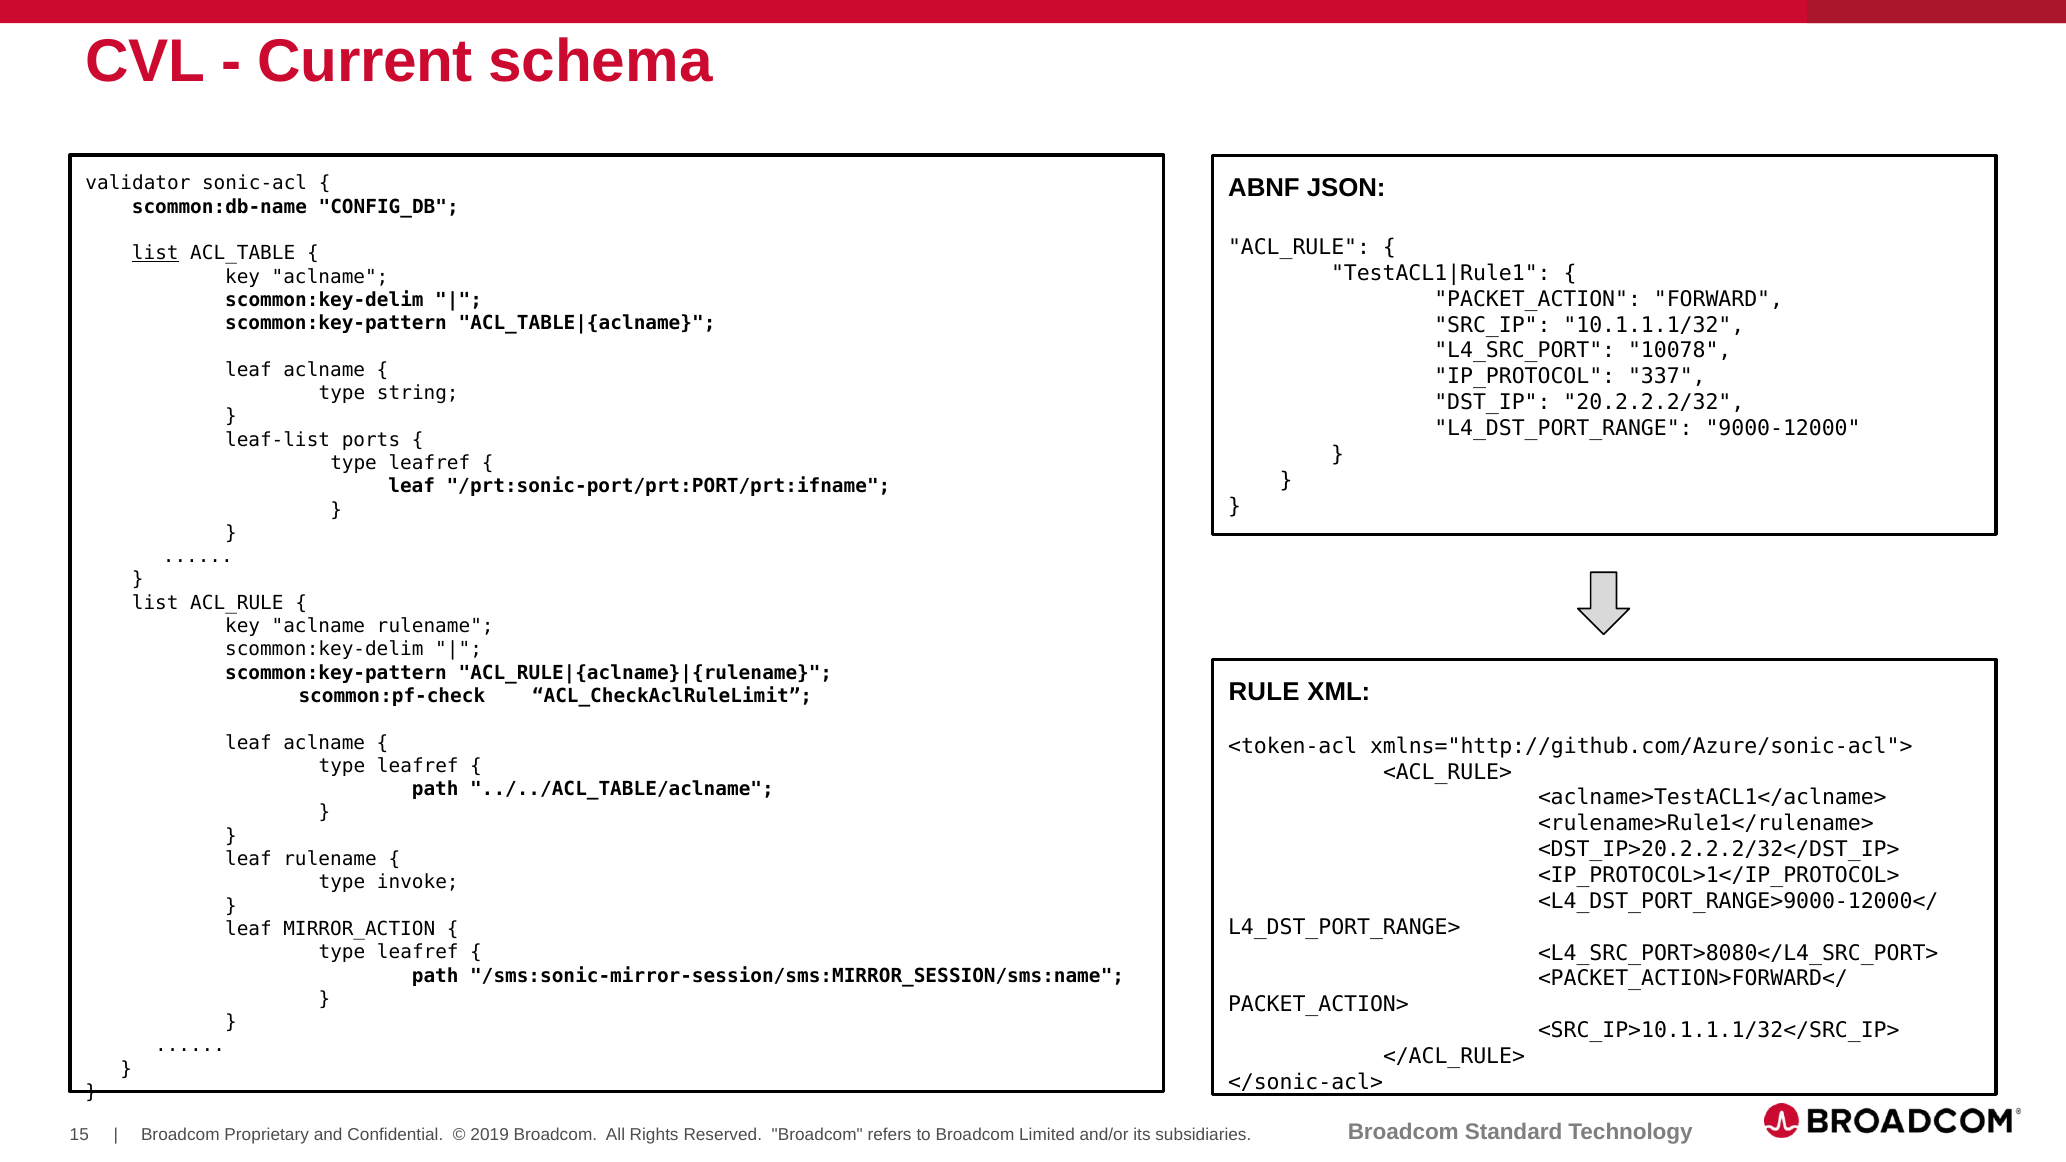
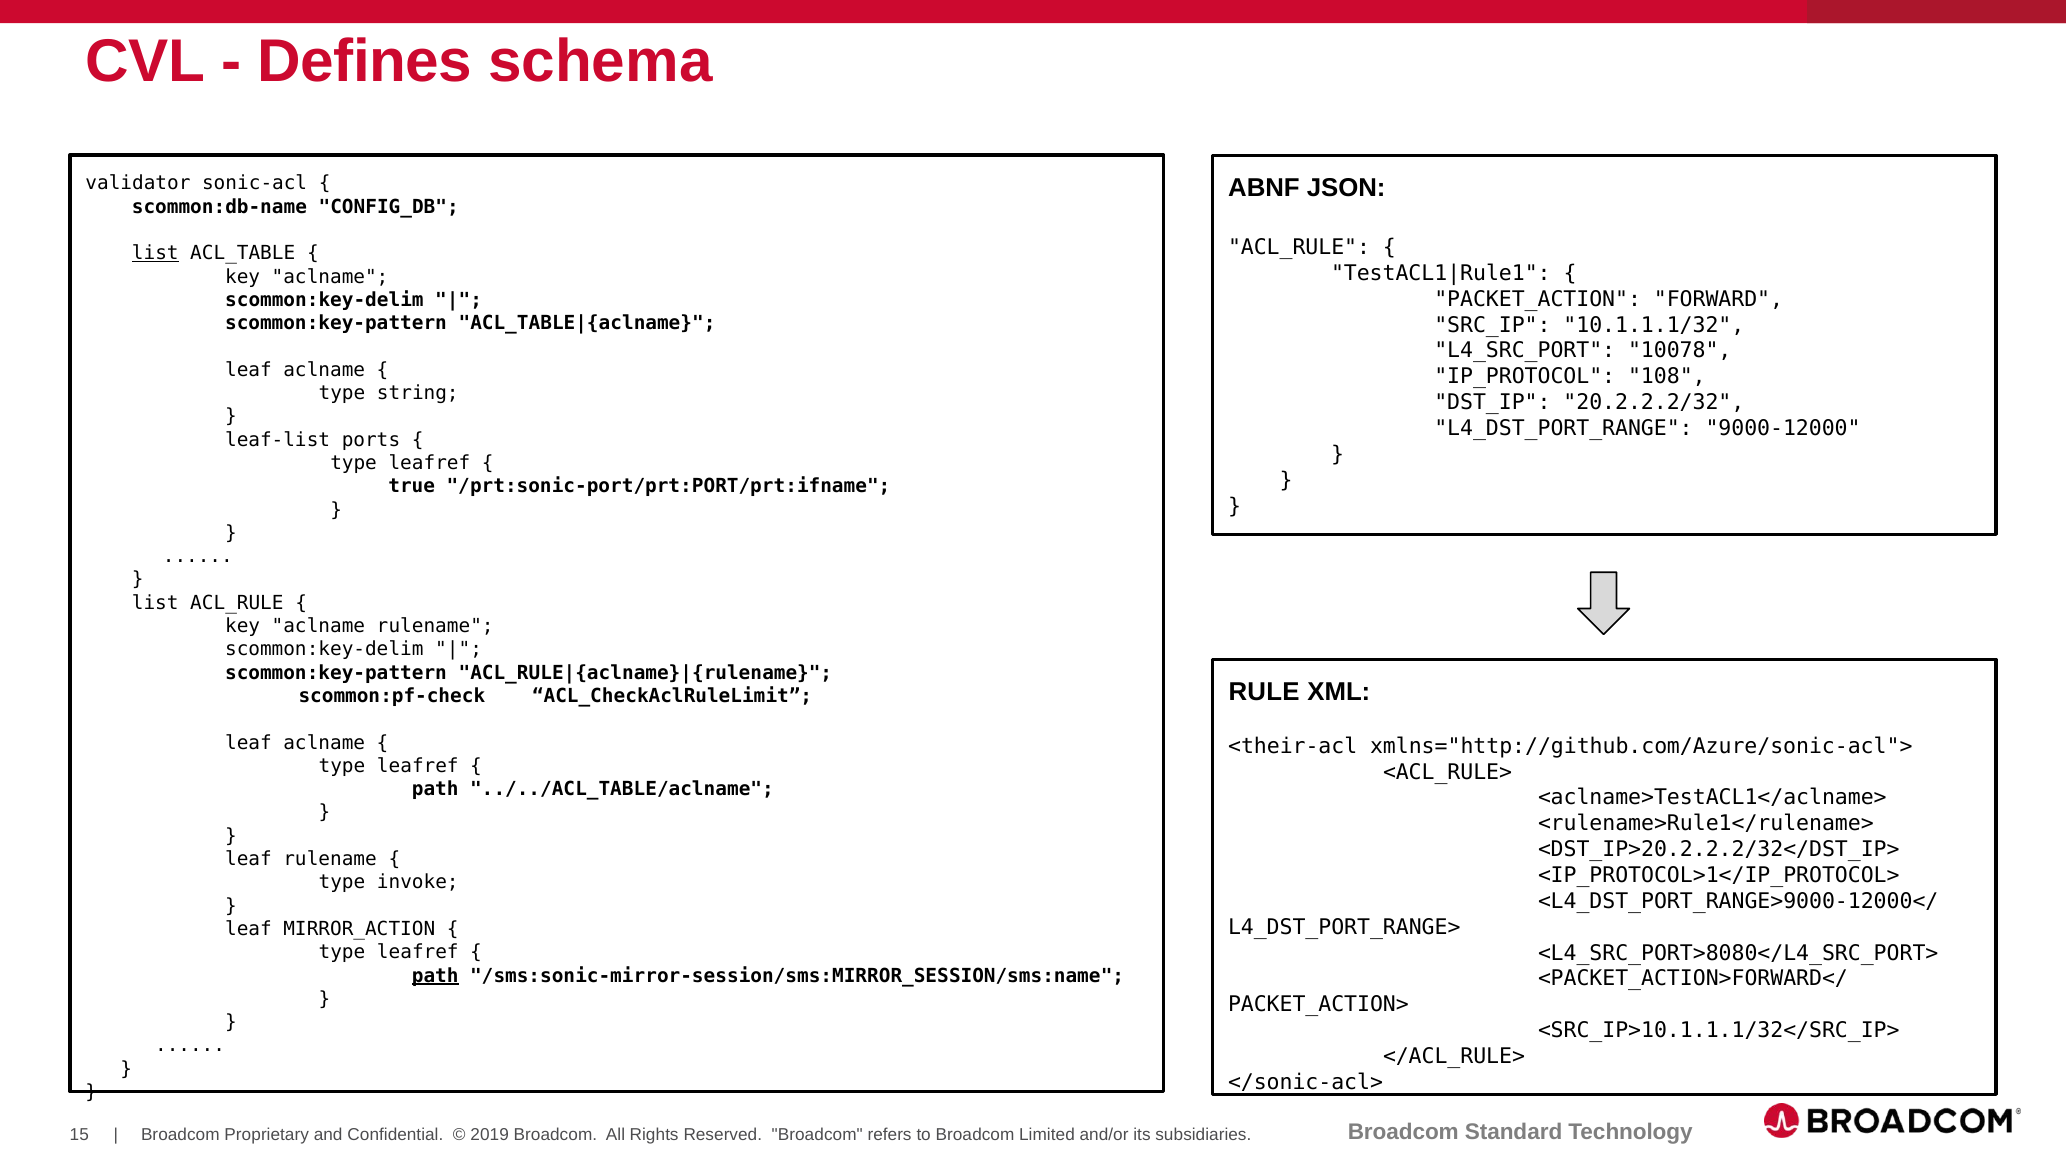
Current: Current -> Defines
337: 337 -> 108
leaf at (412, 486): leaf -> true
<token-acl: <token-acl -> <their-acl
path at (435, 976) underline: none -> present
